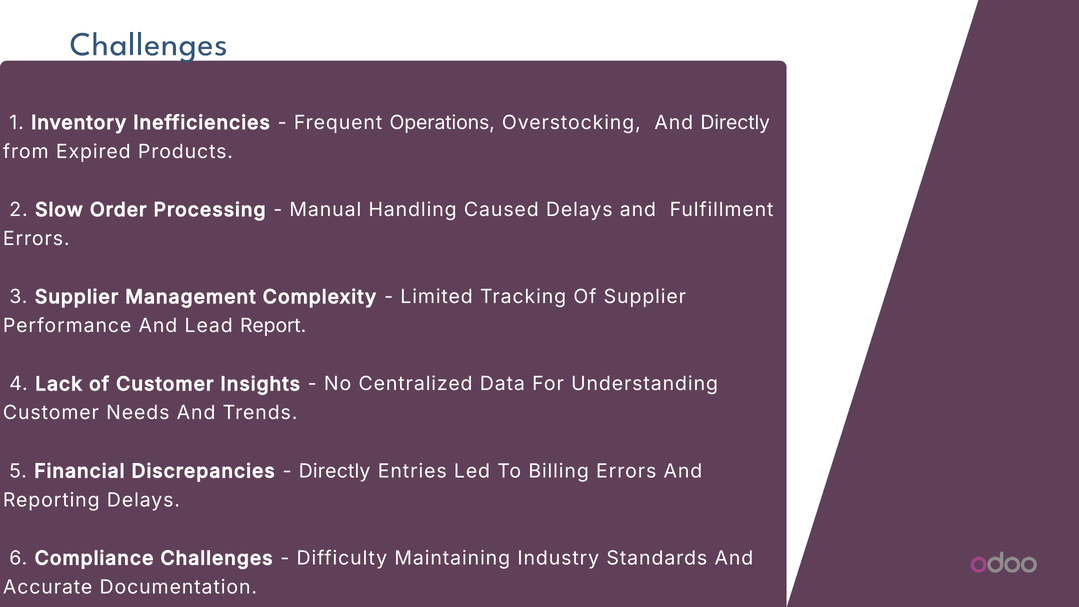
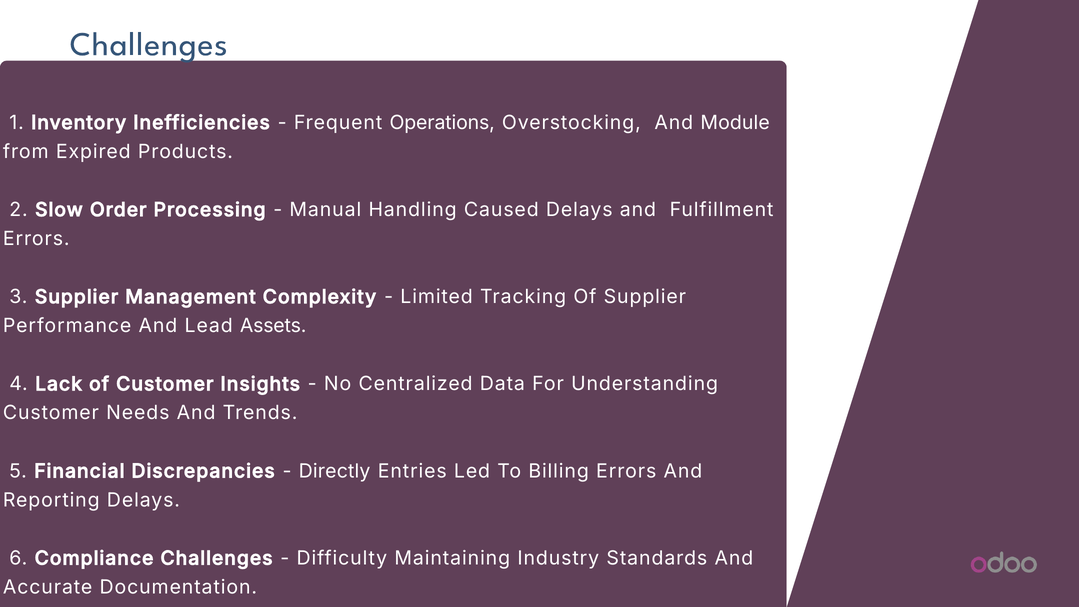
And Directly: Directly -> Module
Report: Report -> Assets
